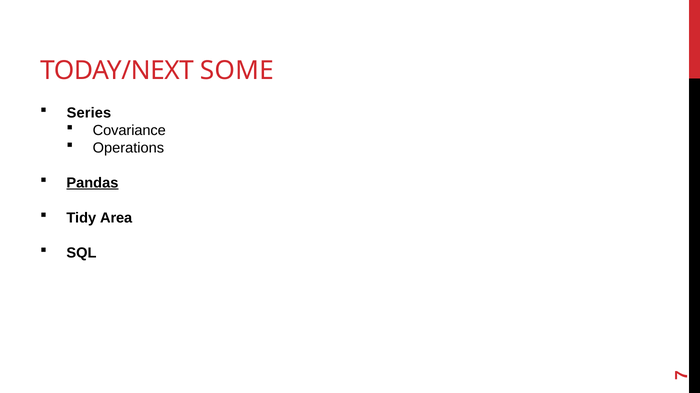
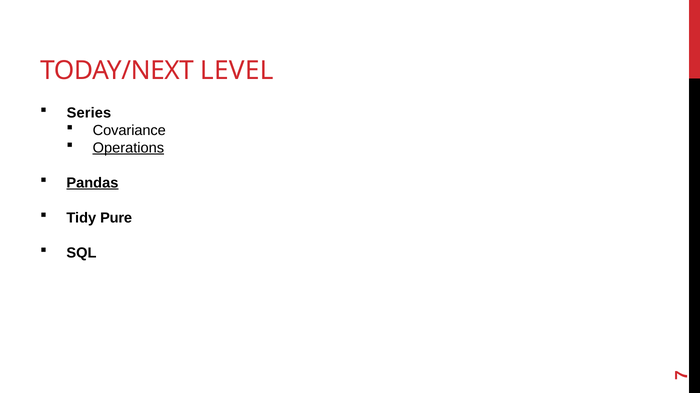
SOME: SOME -> LEVEL
Operations underline: none -> present
Area: Area -> Pure
